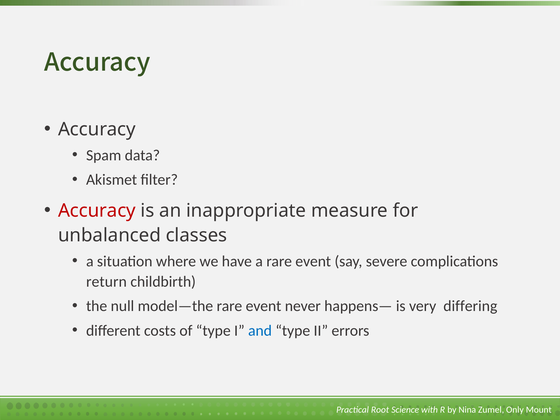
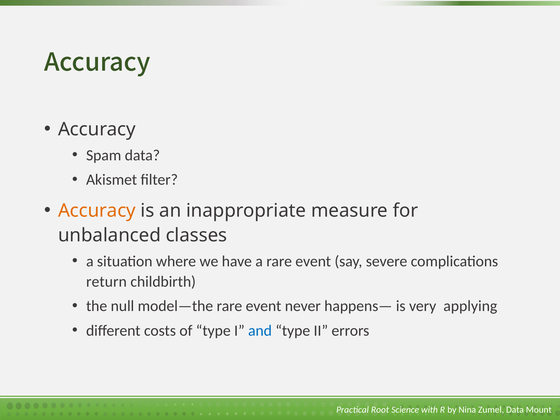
Accuracy at (97, 211) colour: red -> orange
differing: differing -> applying
Zumel Only: Only -> Data
